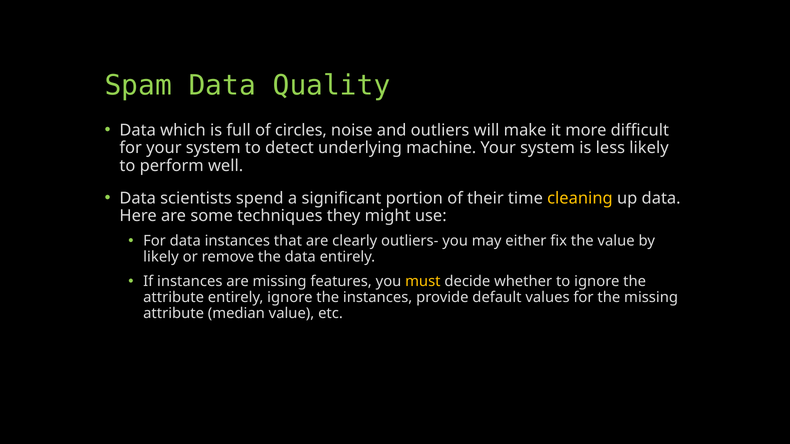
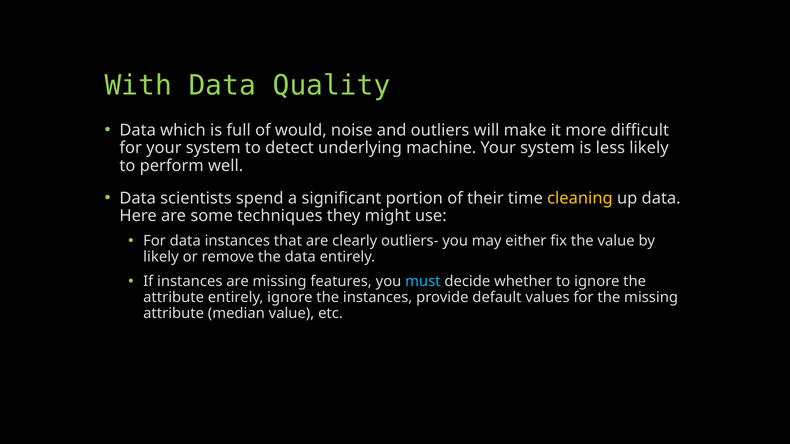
Spam: Spam -> With
circles: circles -> would
must colour: yellow -> light blue
